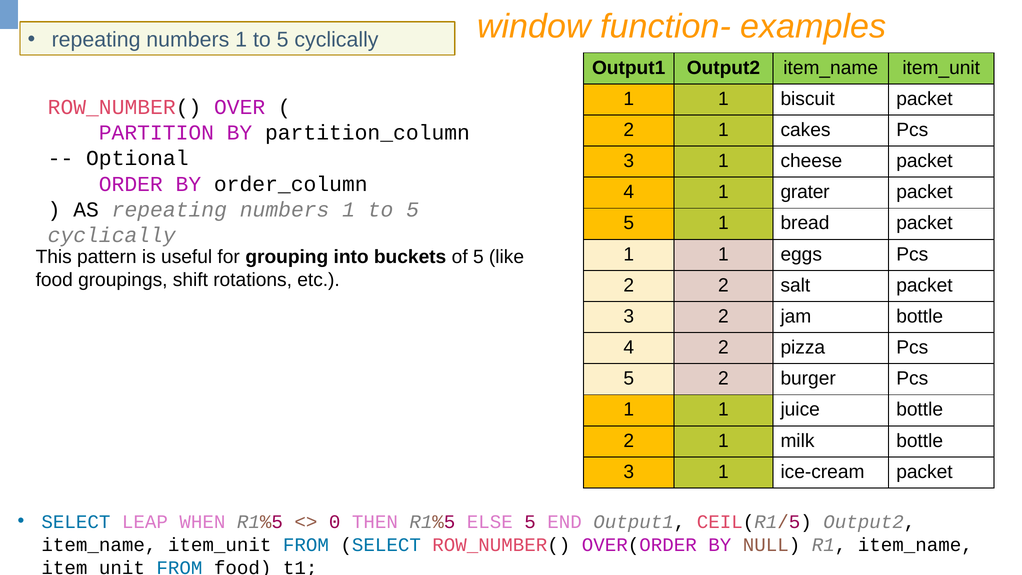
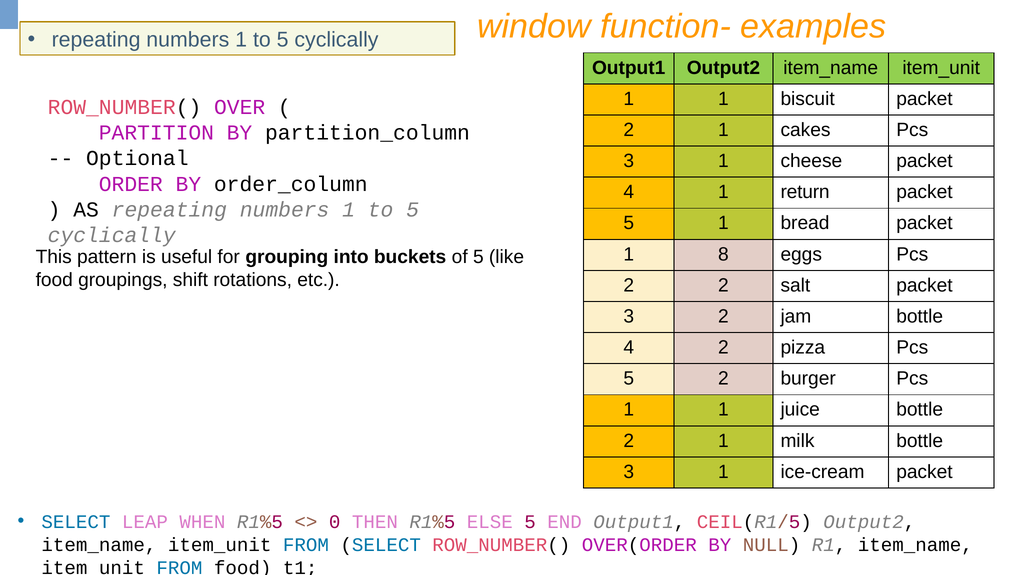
grater: grater -> return
1 at (723, 254): 1 -> 8
